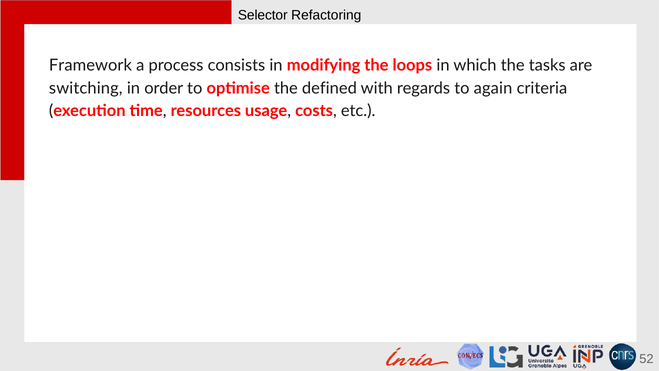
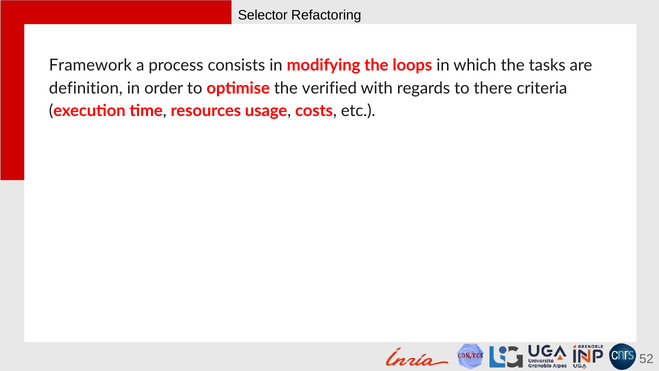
switching: switching -> definition
defined: defined -> verified
again: again -> there
